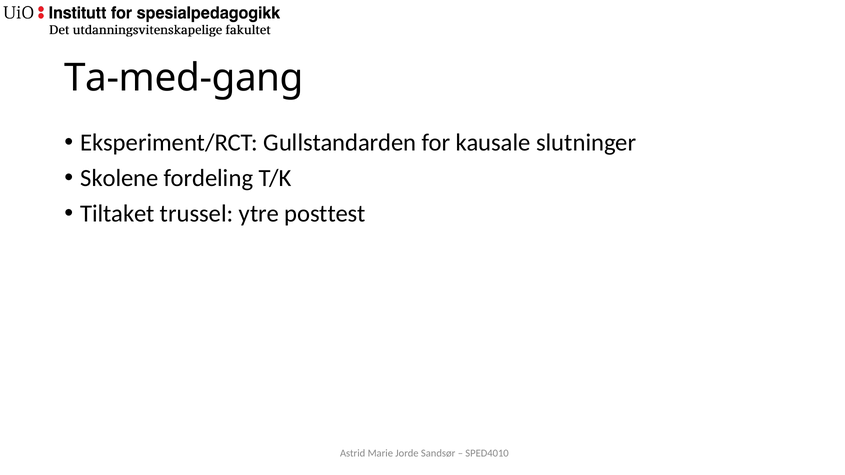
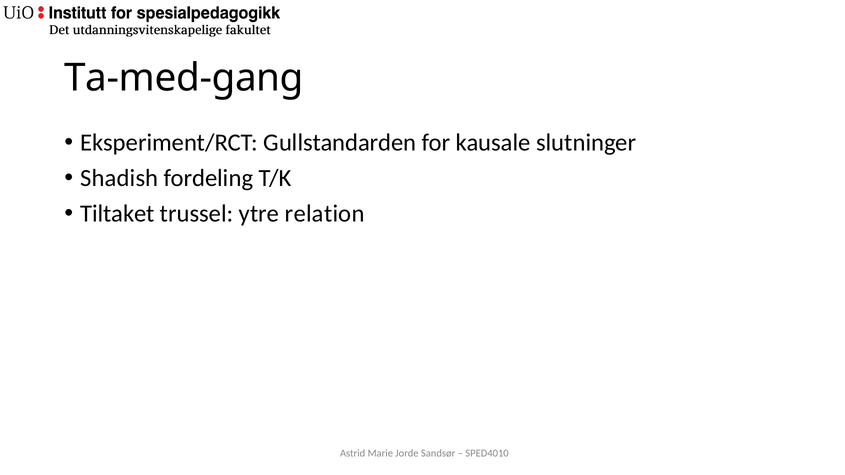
Skolene: Skolene -> Shadish
posttest: posttest -> relation
